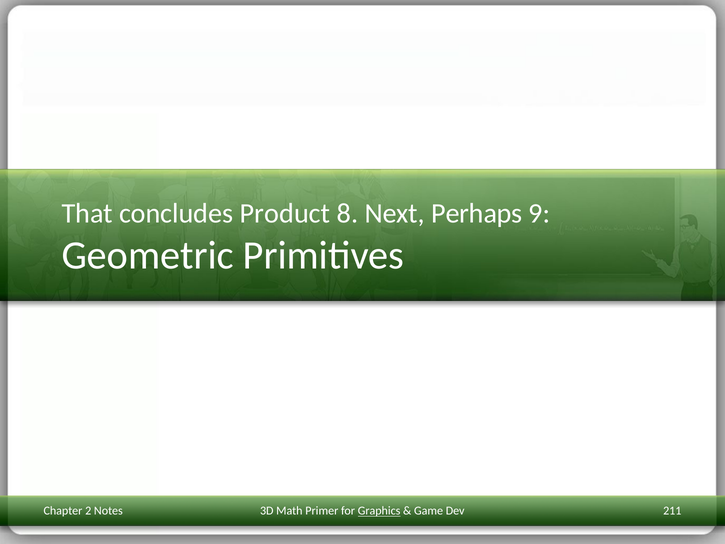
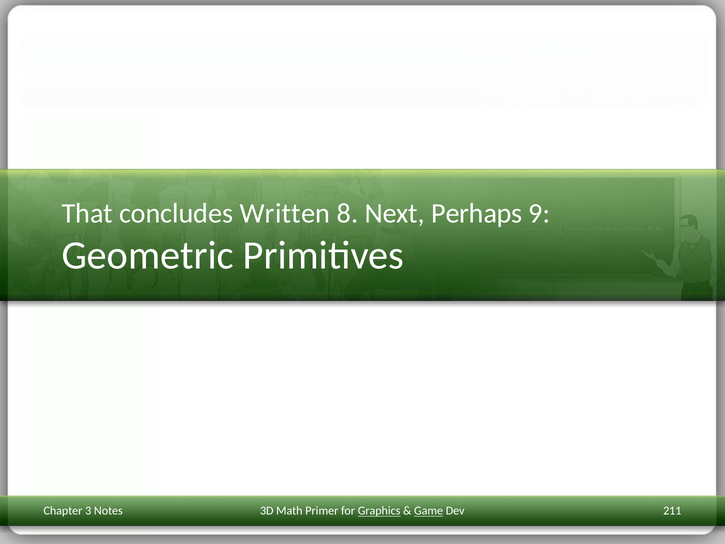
Product: Product -> Written
2: 2 -> 3
Game underline: none -> present
